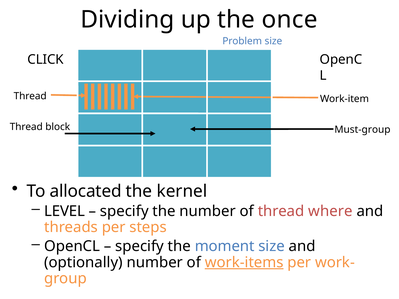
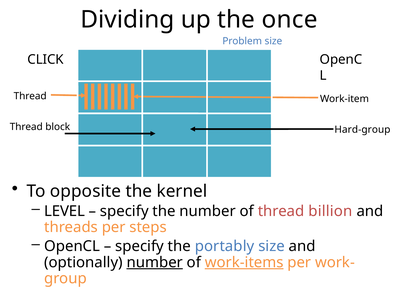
Must-group: Must-group -> Hard-group
allocated: allocated -> opposite
where: where -> billion
moment: moment -> portably
number at (155, 263) underline: none -> present
